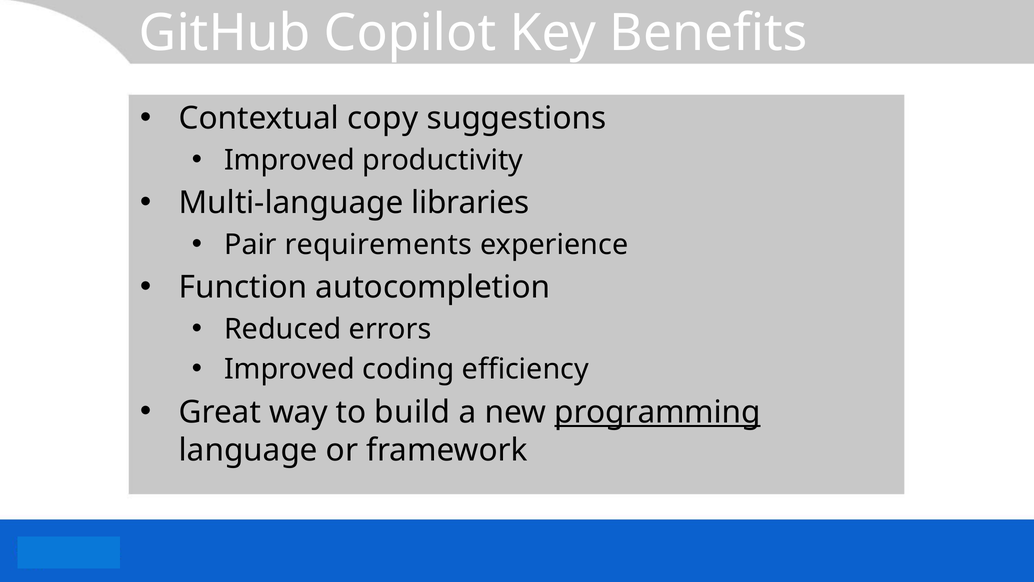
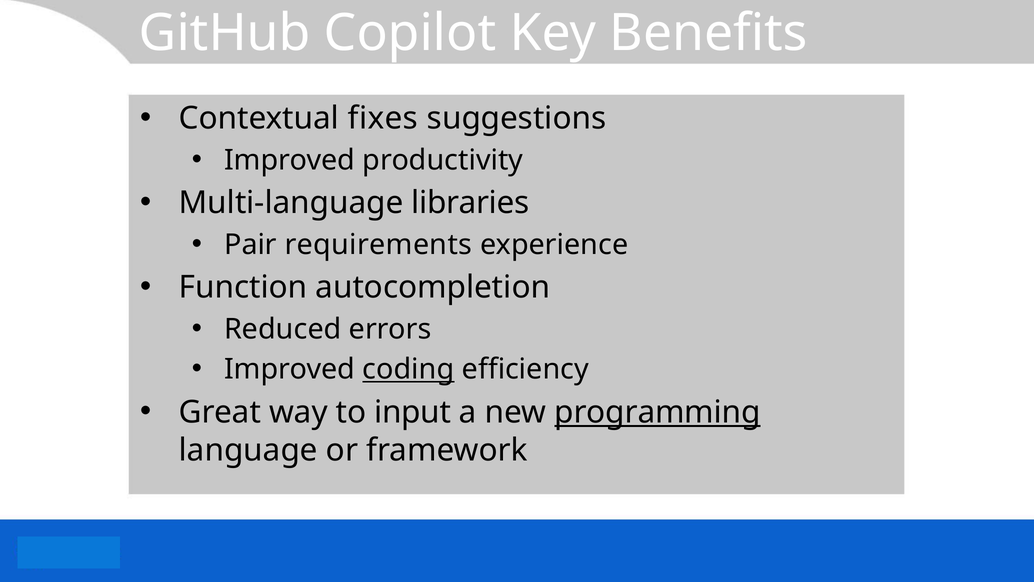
copy: copy -> fixes
coding underline: none -> present
build: build -> input
